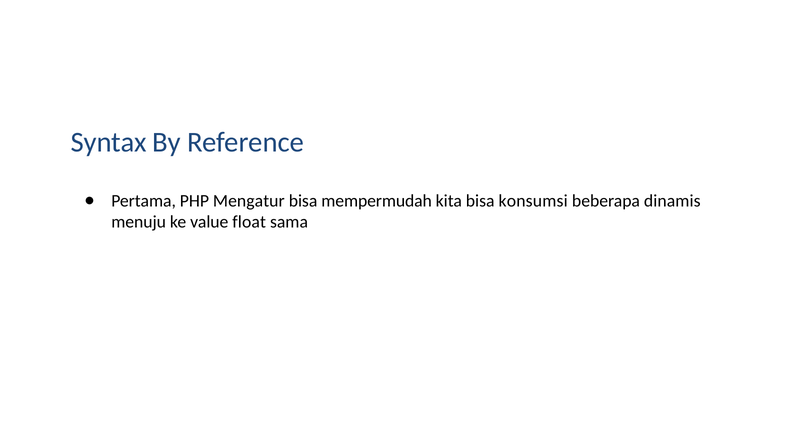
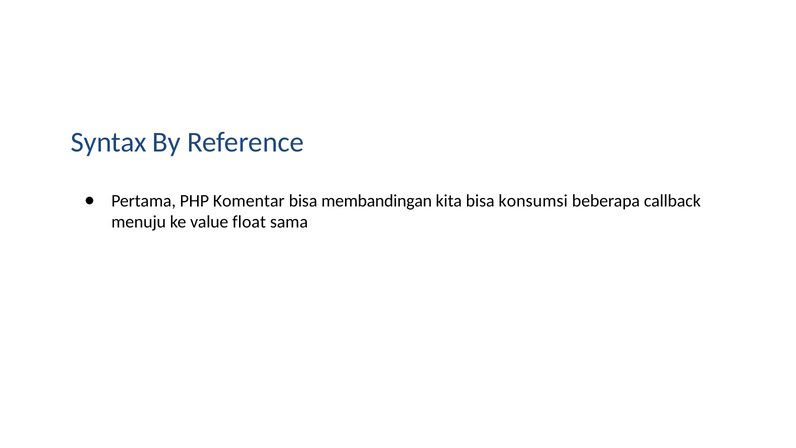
Mengatur: Mengatur -> Komentar
mempermudah: mempermudah -> membandingan
dinamis: dinamis -> callback
